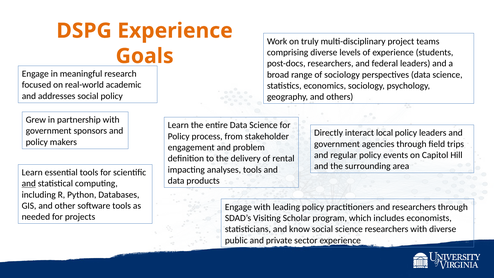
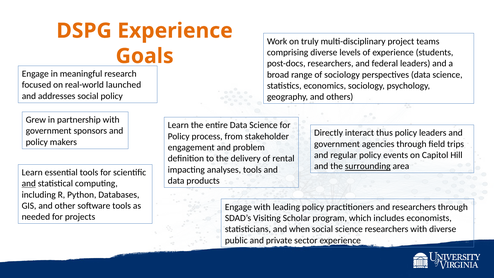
academic: academic -> launched
local: local -> thus
surrounding underline: none -> present
know: know -> when
